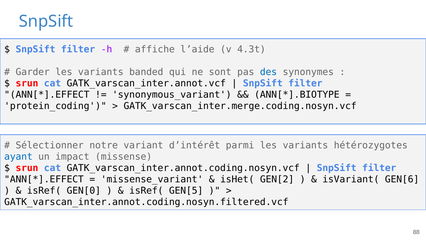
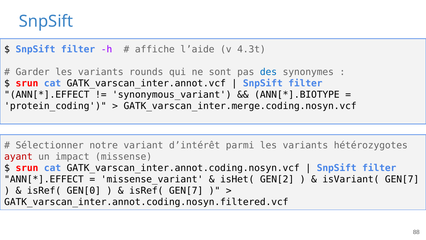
banded: banded -> rounds
ayant colour: blue -> red
isVariant( GEN[6: GEN[6 -> GEN[7
isRef( GEN[5: GEN[5 -> GEN[7
